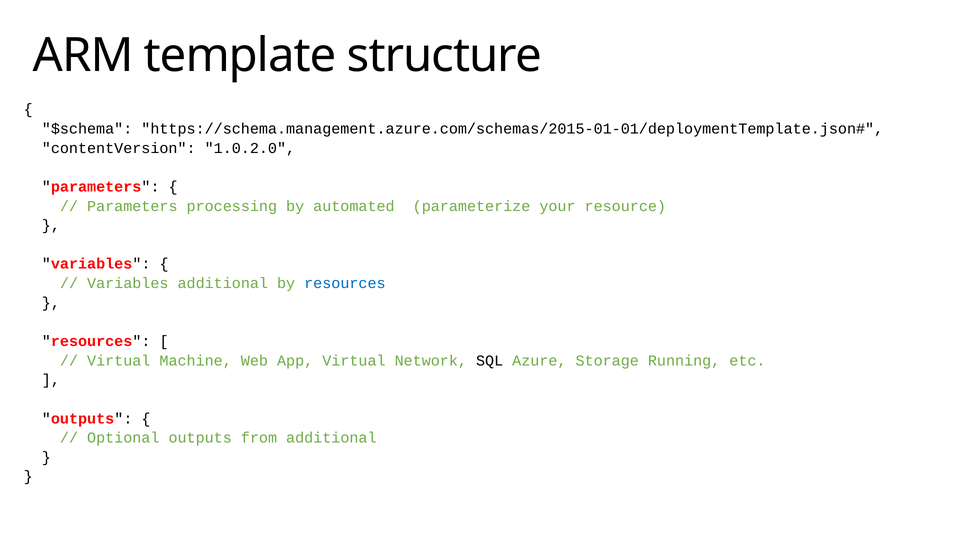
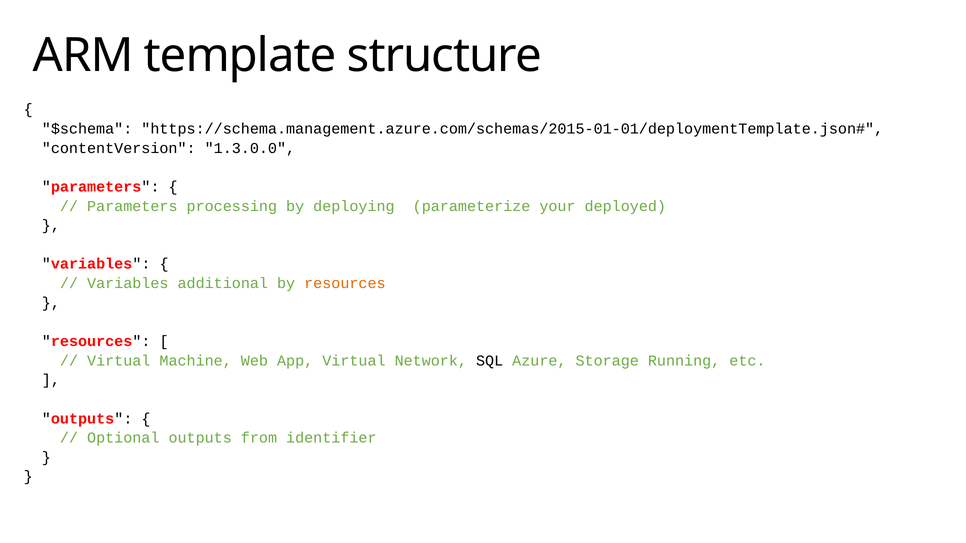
1.0.2.0: 1.0.2.0 -> 1.3.0.0
automated: automated -> deploying
resource: resource -> deployed
resources at (345, 284) colour: blue -> orange
from additional: additional -> identifier
